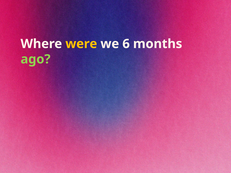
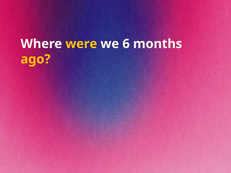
ago colour: light green -> yellow
